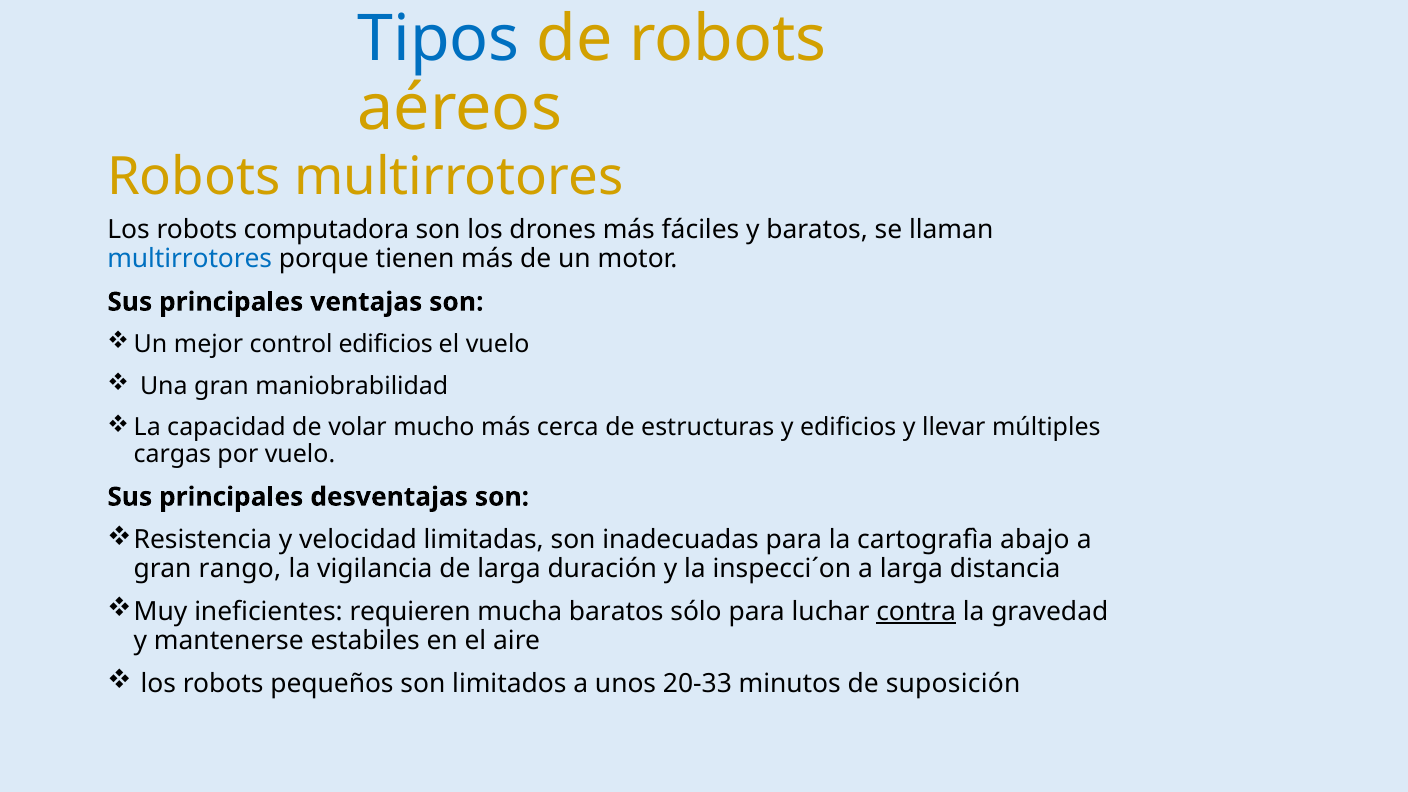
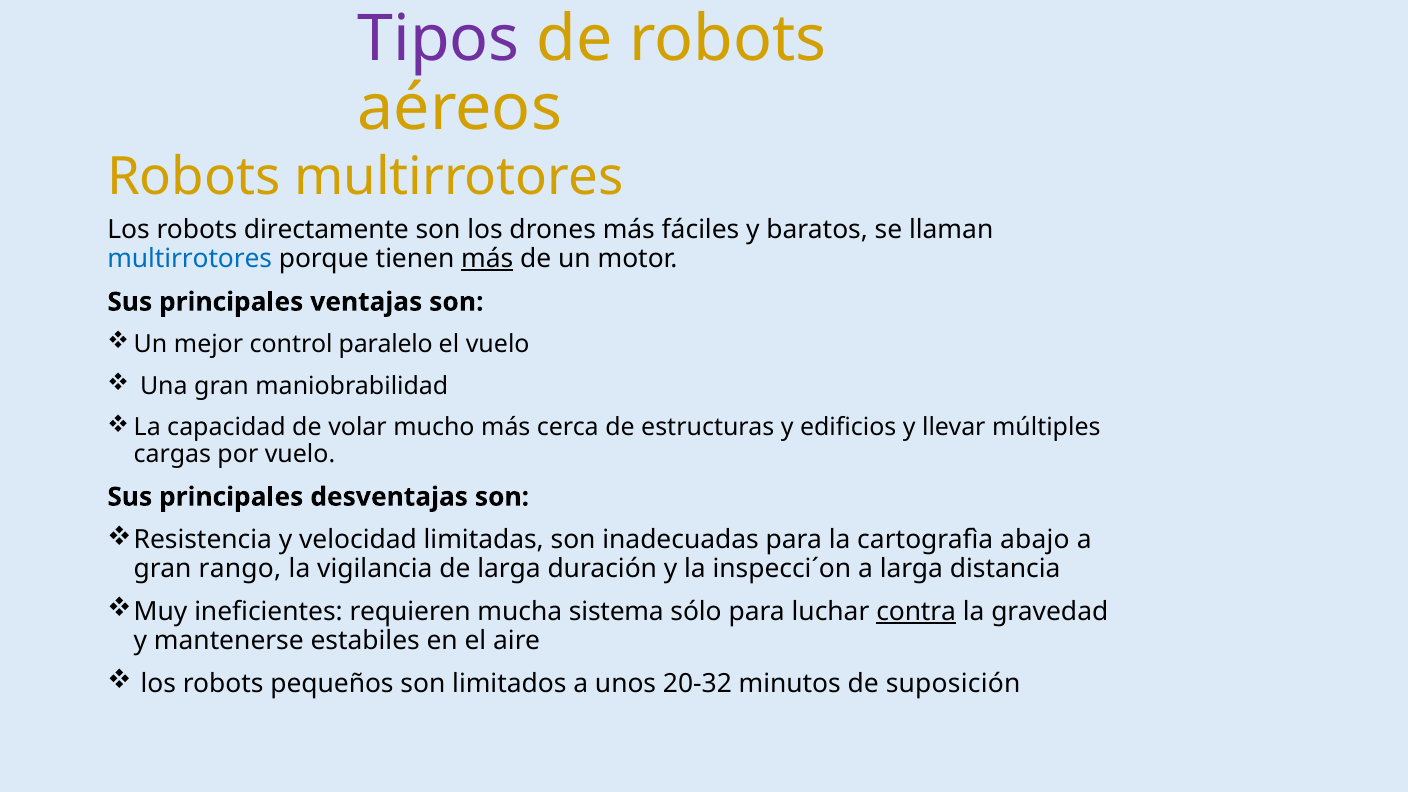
Tipos colour: blue -> purple
computadora: computadora -> directamente
más at (487, 259) underline: none -> present
control edificios: edificios -> paralelo
mucha baratos: baratos -> sistema
20-33: 20-33 -> 20-32
